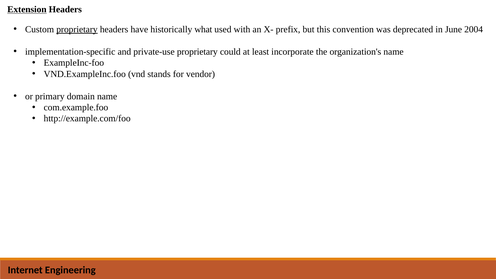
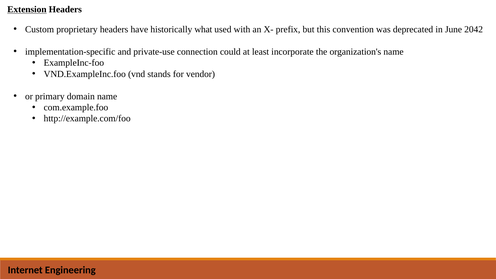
proprietary at (77, 29) underline: present -> none
2004: 2004 -> 2042
private-use proprietary: proprietary -> connection
